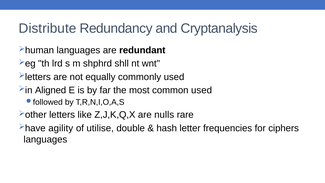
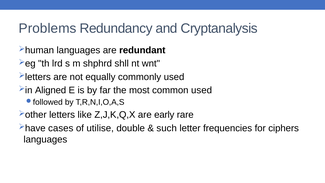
Distribute: Distribute -> Problems
nulls: nulls -> early
agility: agility -> cases
hash: hash -> such
